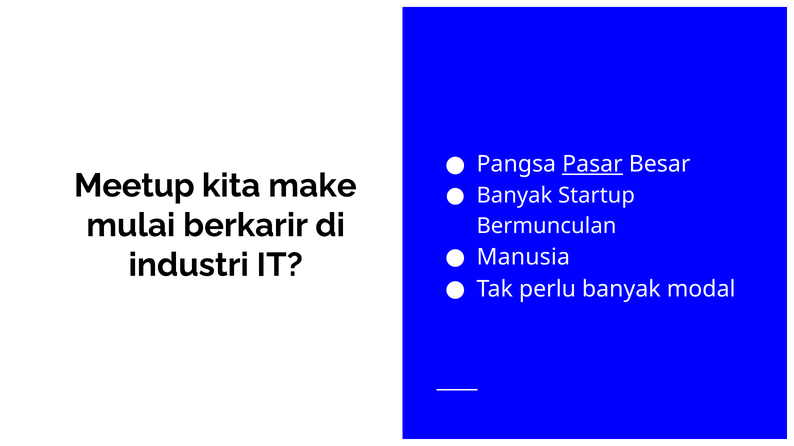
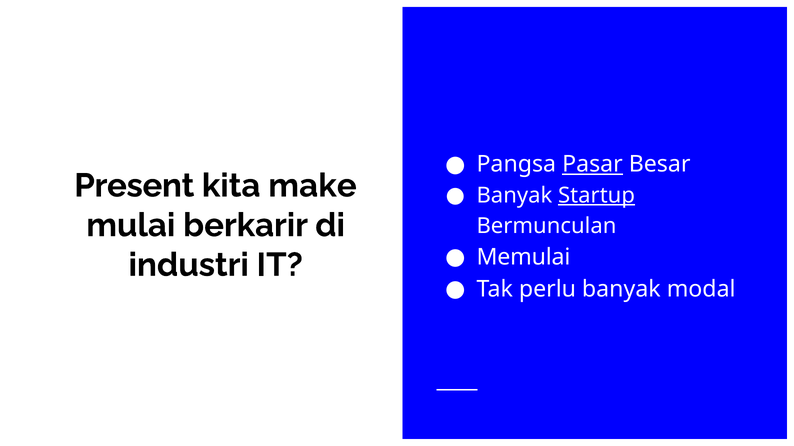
Meetup: Meetup -> Present
Startup underline: none -> present
Manusia: Manusia -> Memulai
